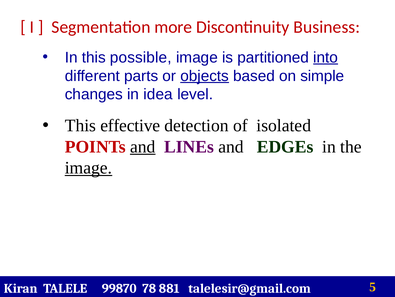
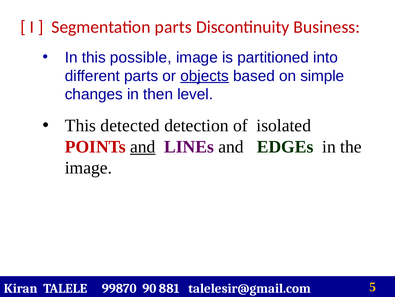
Segmentation more: more -> parts
into underline: present -> none
idea: idea -> then
effective: effective -> detected
image at (88, 167) underline: present -> none
78: 78 -> 90
